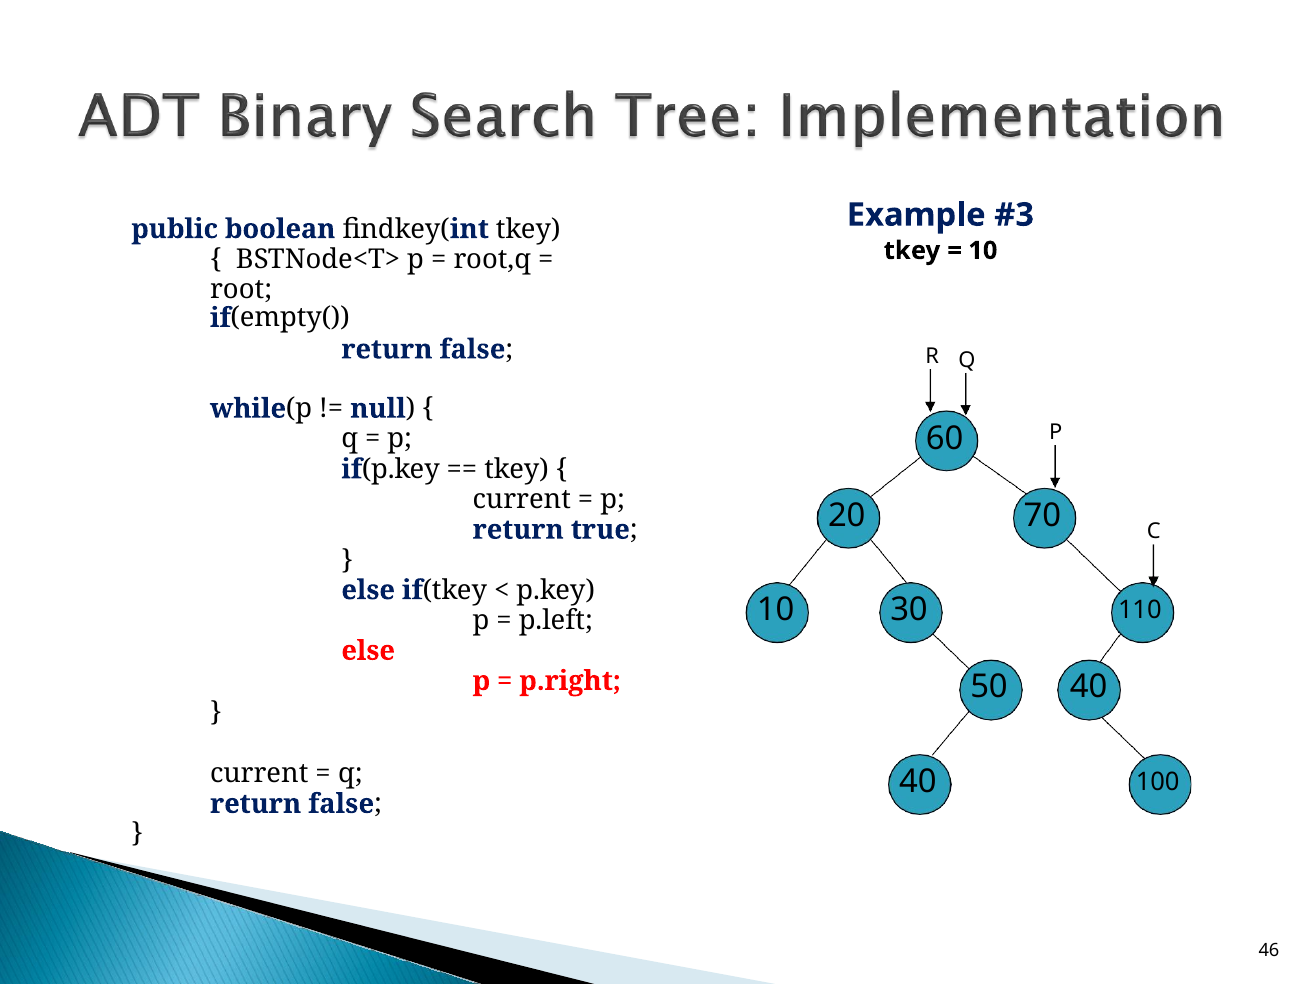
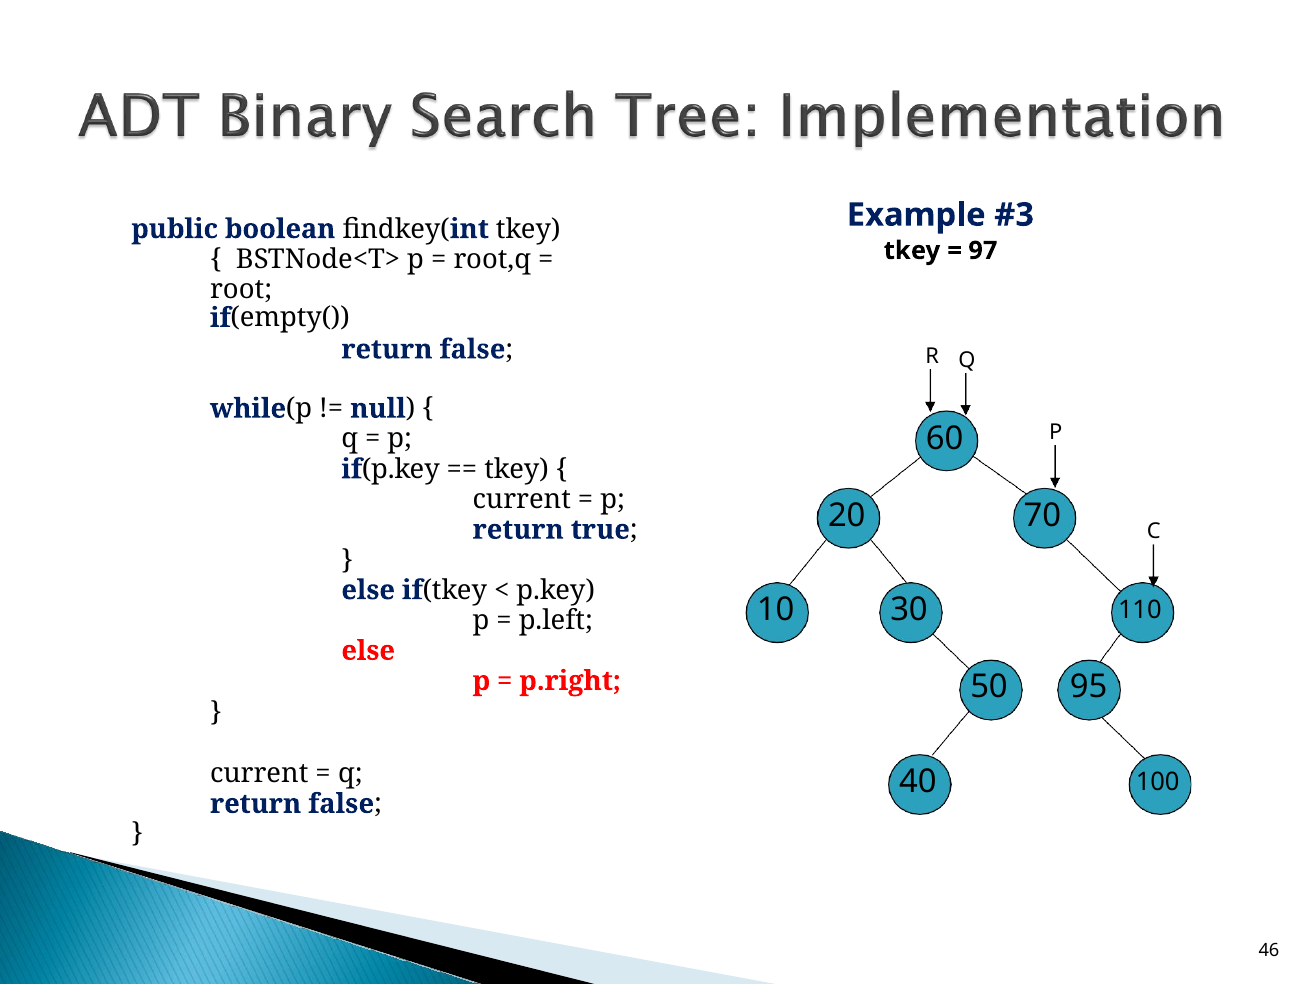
10 at (983, 251): 10 -> 97
50 40: 40 -> 95
